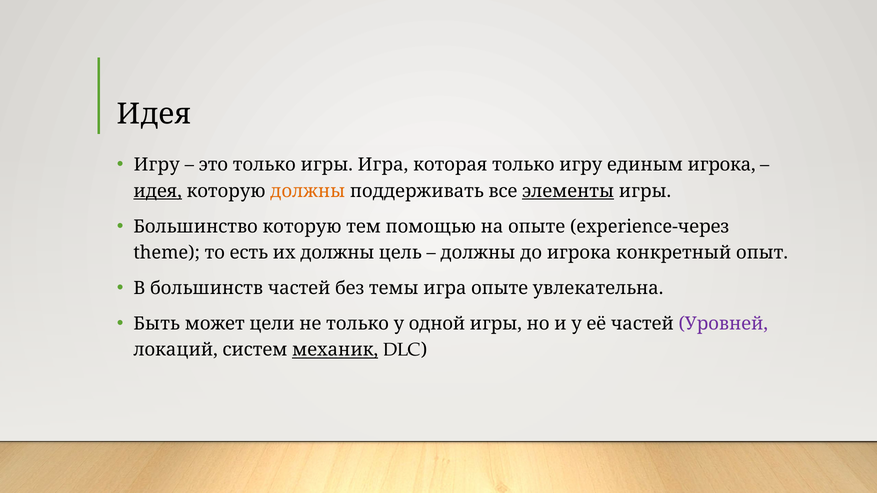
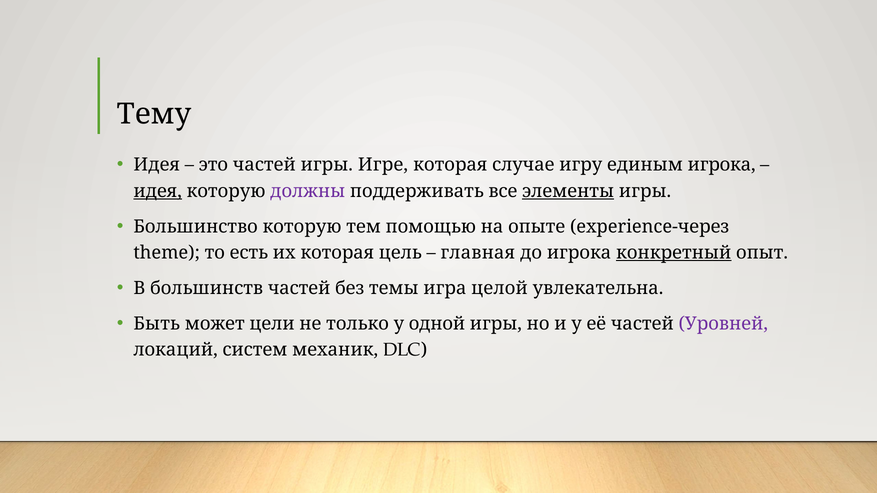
Идея at (154, 114): Идея -> Тему
Игру at (157, 165): Игру -> Идея
это только: только -> частей
игры Игра: Игра -> Игре
которая только: только -> случае
должны at (308, 191) colour: orange -> purple
их должны: должны -> которая
должны at (478, 253): должны -> главная
конкретный underline: none -> present
игра опыте: опыте -> целой
механик underline: present -> none
